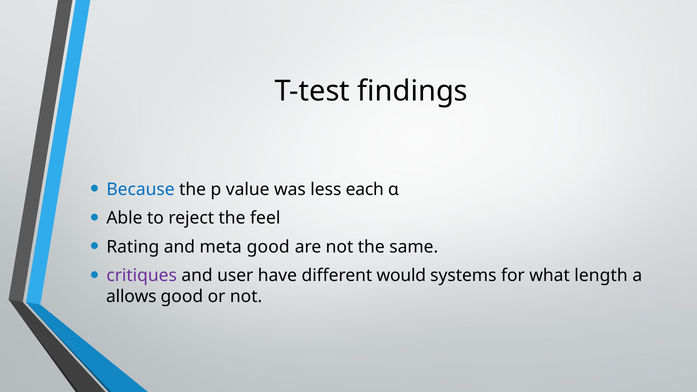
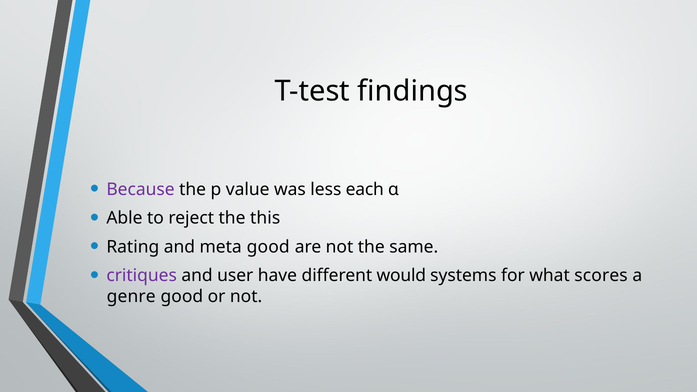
Because colour: blue -> purple
feel: feel -> this
length: length -> scores
allows: allows -> genre
